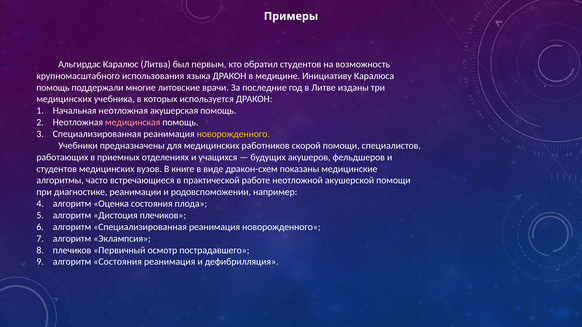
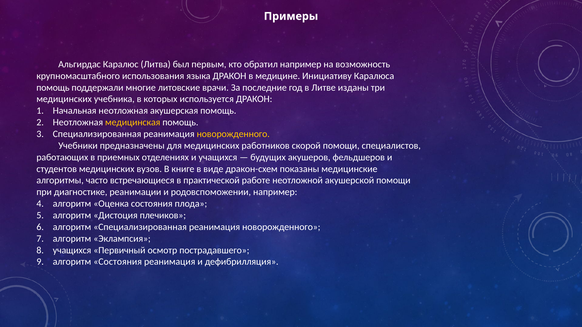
обратил студентов: студентов -> например
медицинская colour: pink -> yellow
плечиков at (72, 250): плечиков -> учащихся
